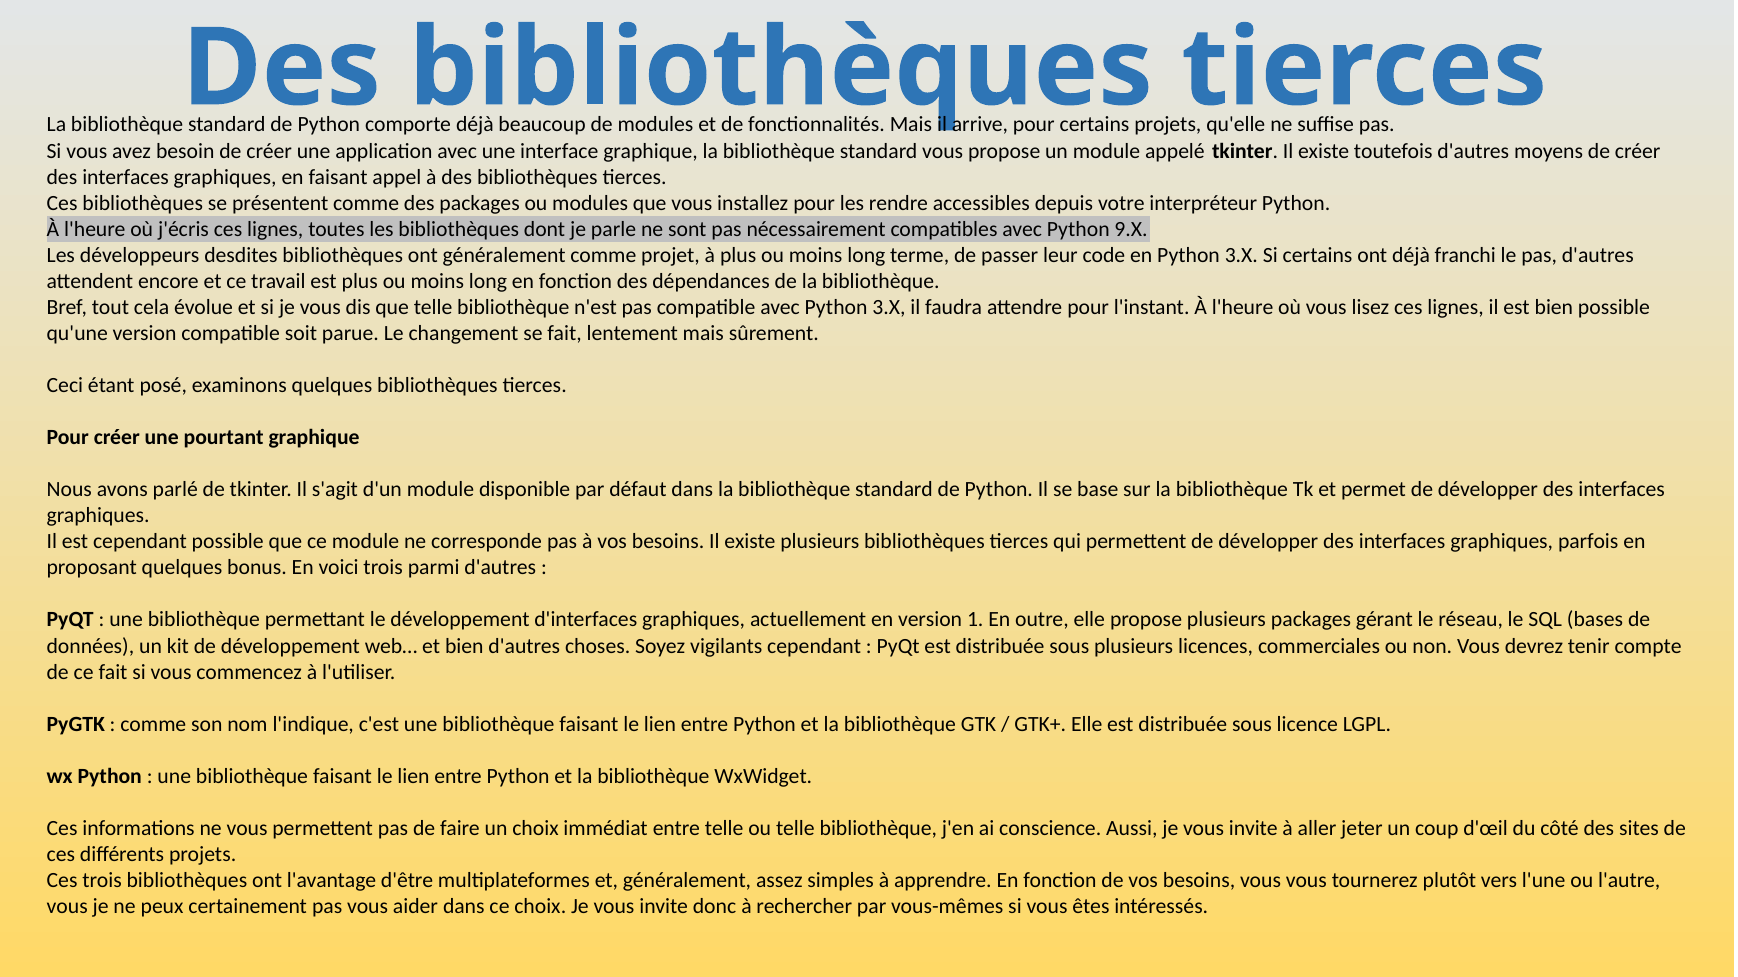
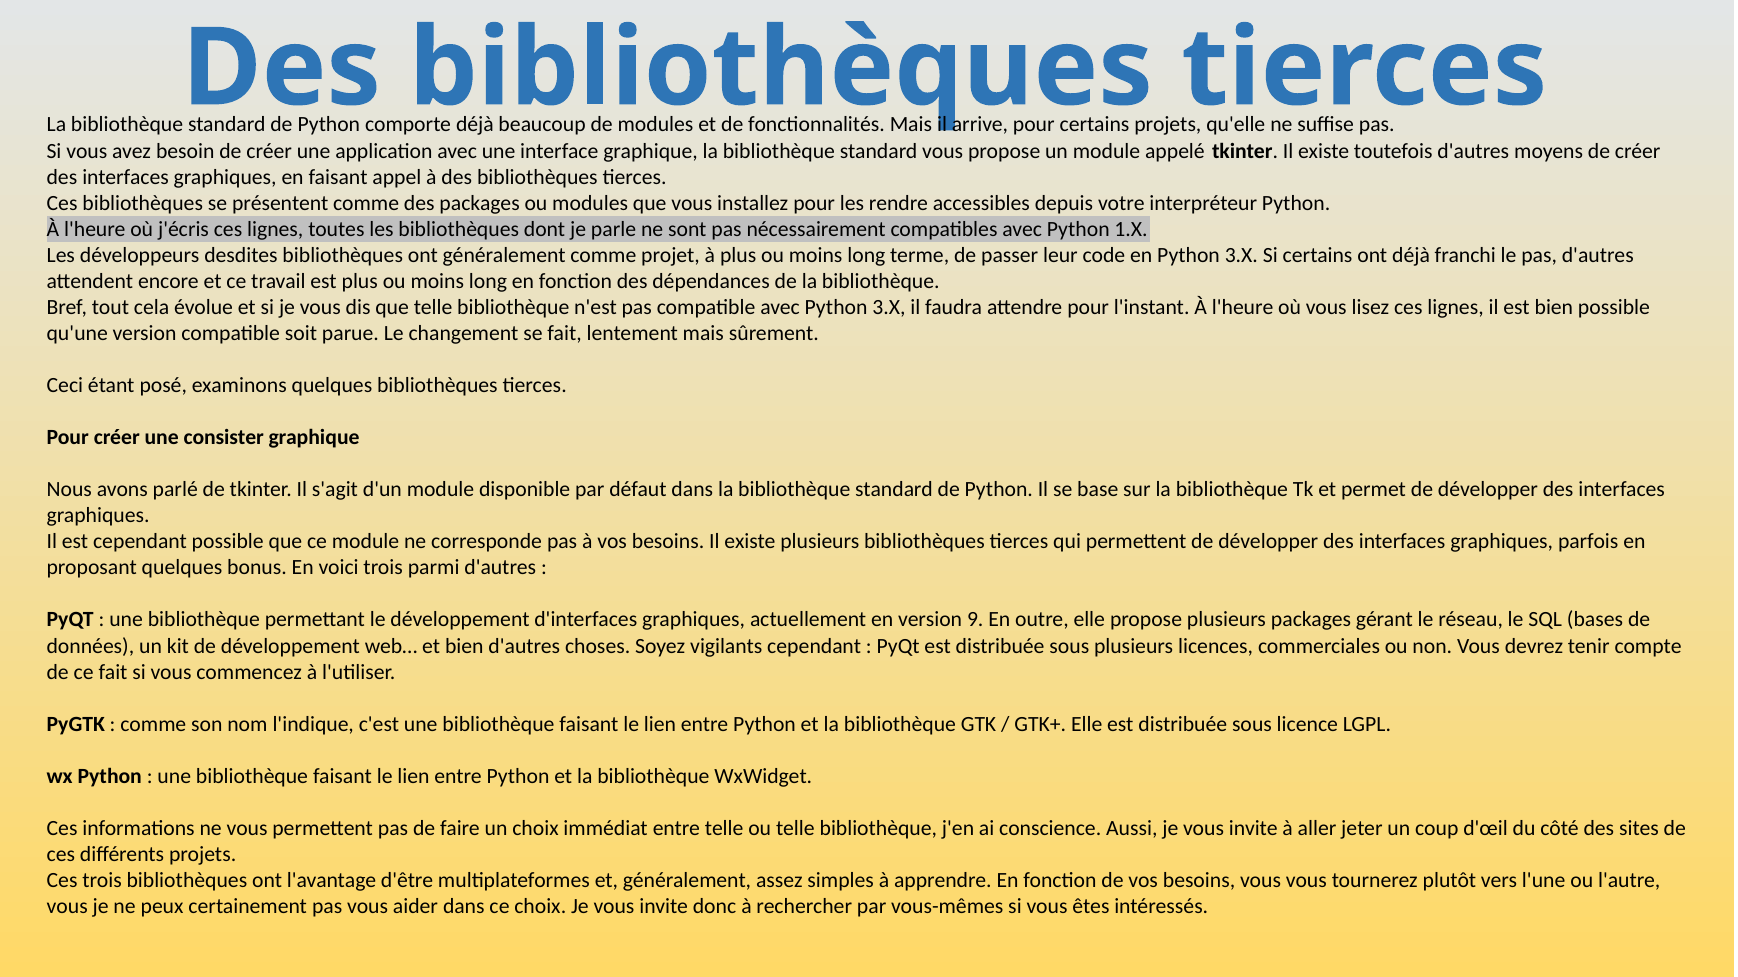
9.X: 9.X -> 1.X
pourtant: pourtant -> consister
1: 1 -> 9
